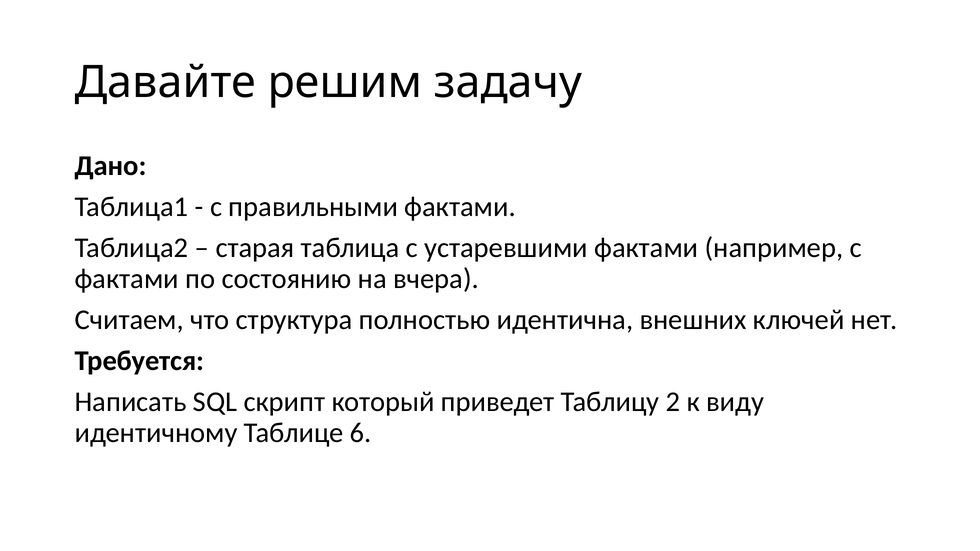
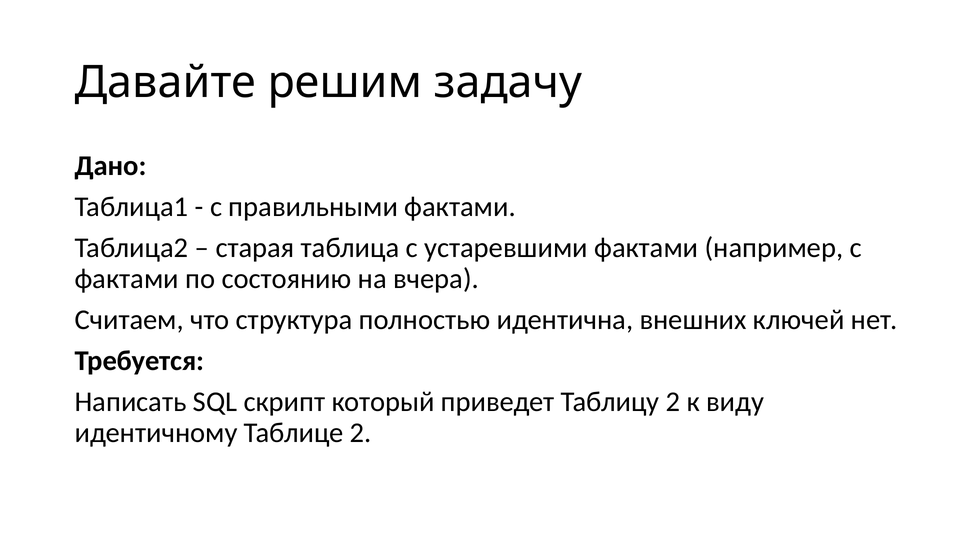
Таблице 6: 6 -> 2
